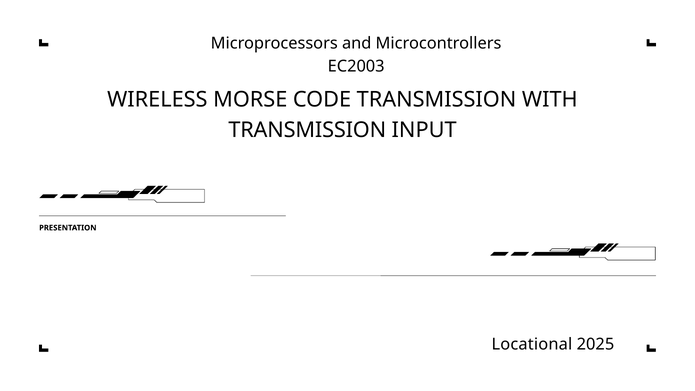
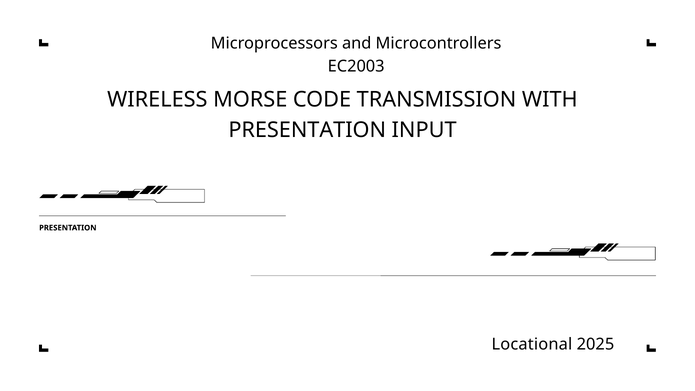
TRANSMISSION at (307, 130): TRANSMISSION -> PRESENTATION
